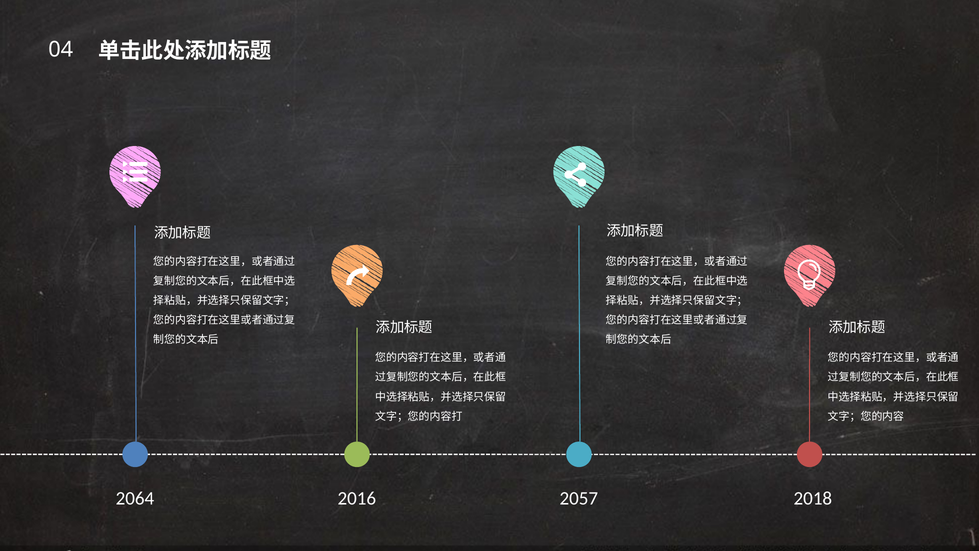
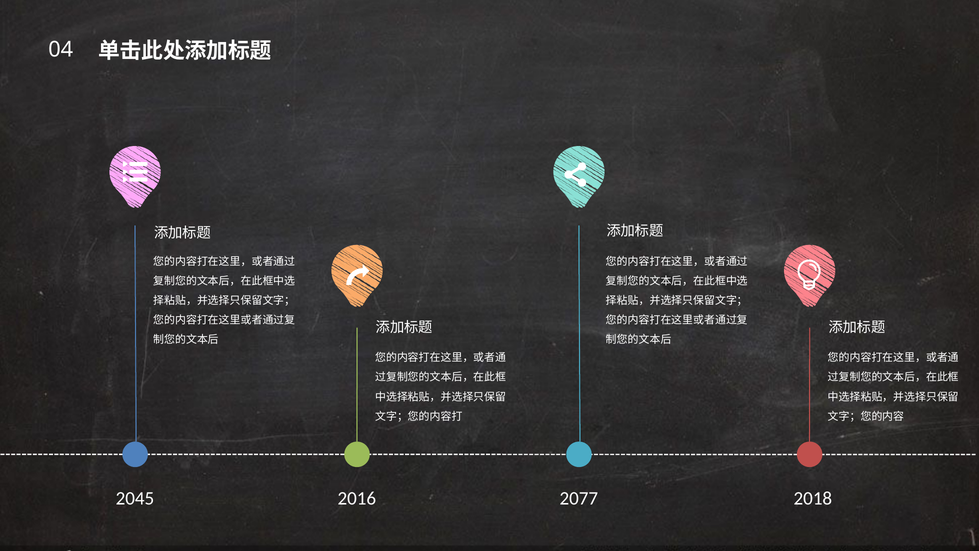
2064: 2064 -> 2045
2057: 2057 -> 2077
